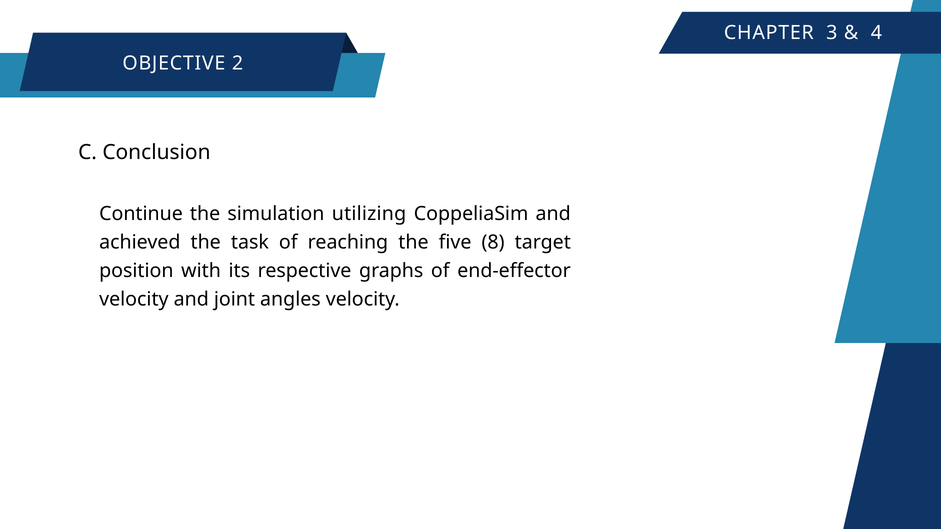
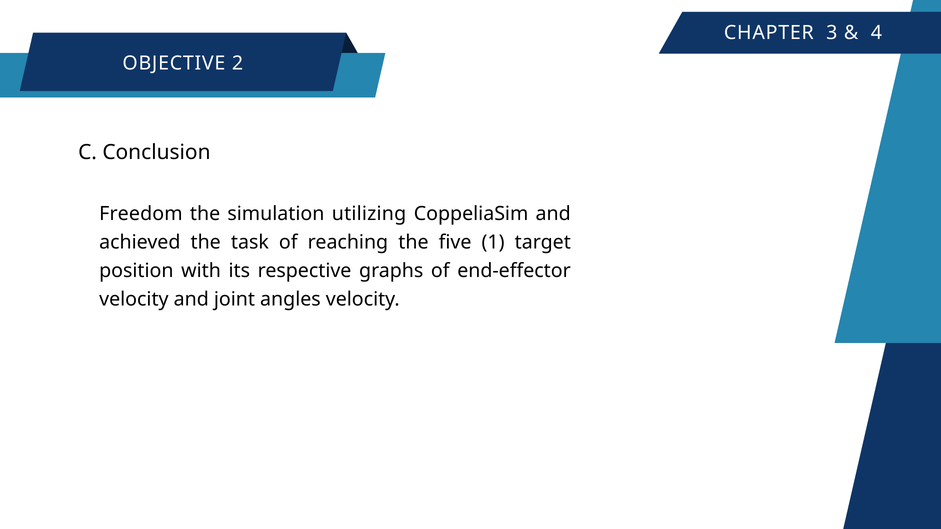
Continue: Continue -> Freedom
8: 8 -> 1
